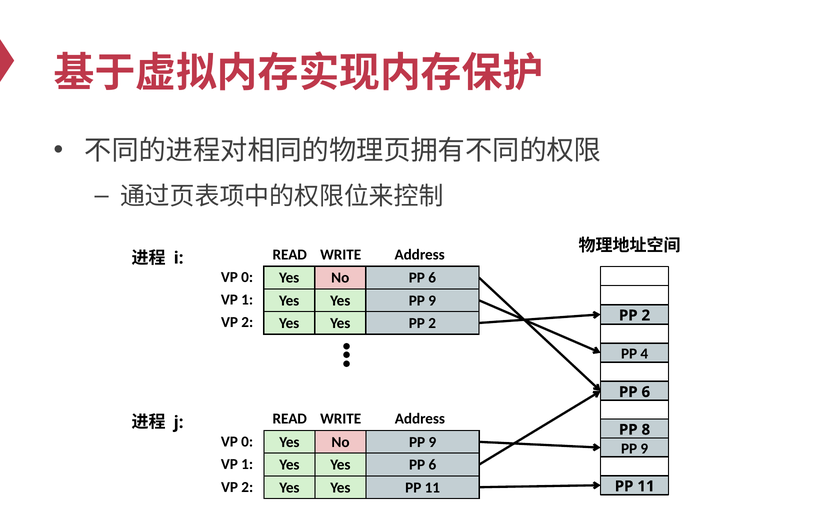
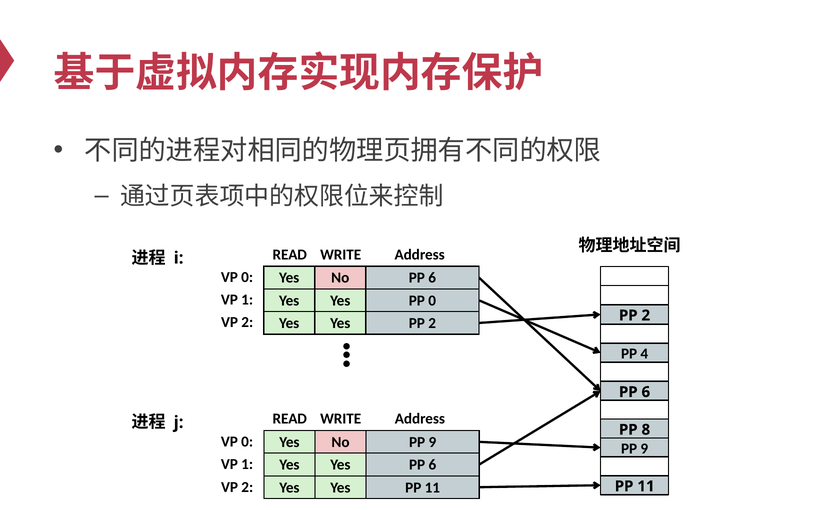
9 at (432, 301): 9 -> 0
